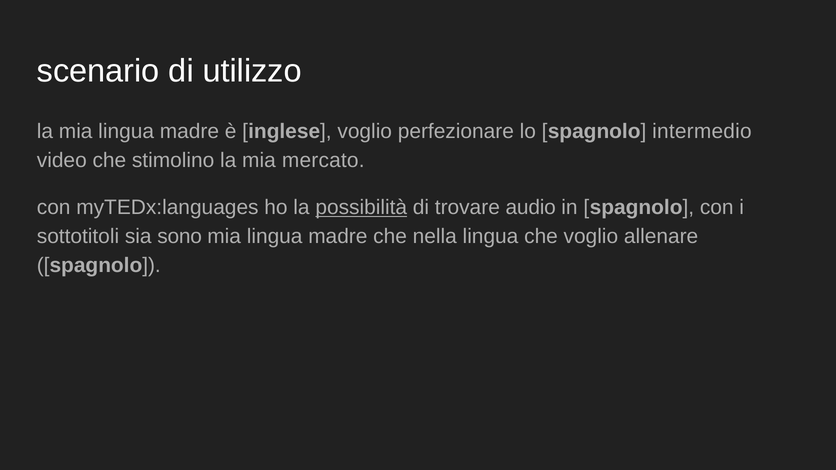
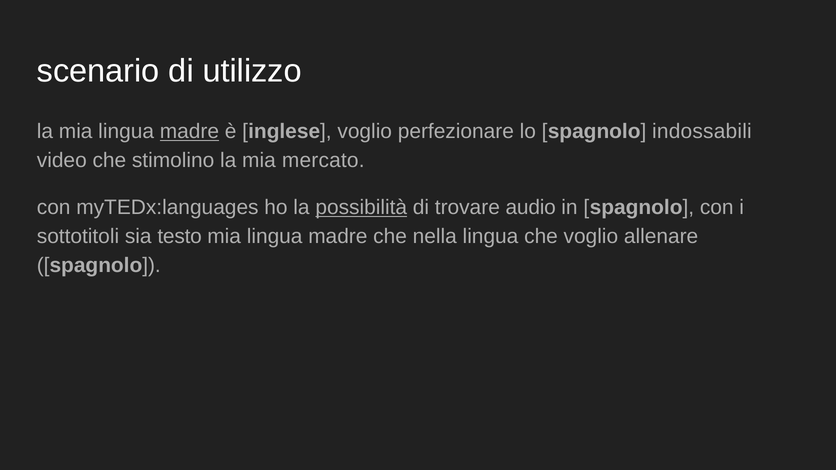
madre at (189, 131) underline: none -> present
intermedio: intermedio -> indossabili
sono: sono -> testo
